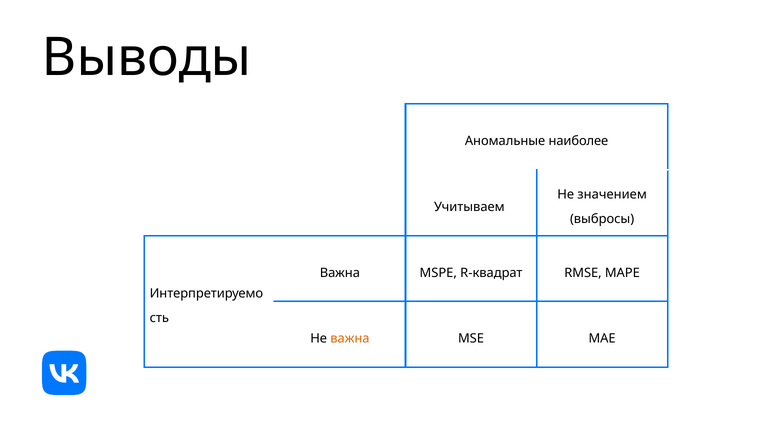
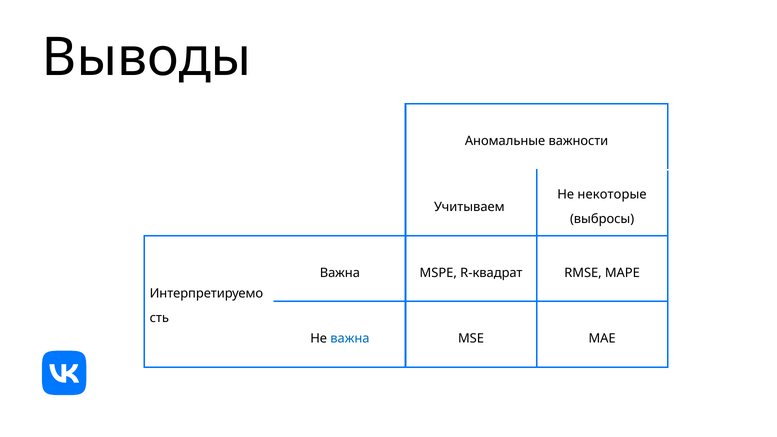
наиболее: наиболее -> важности
значением: значением -> некоторые
важна at (350, 339) colour: orange -> blue
